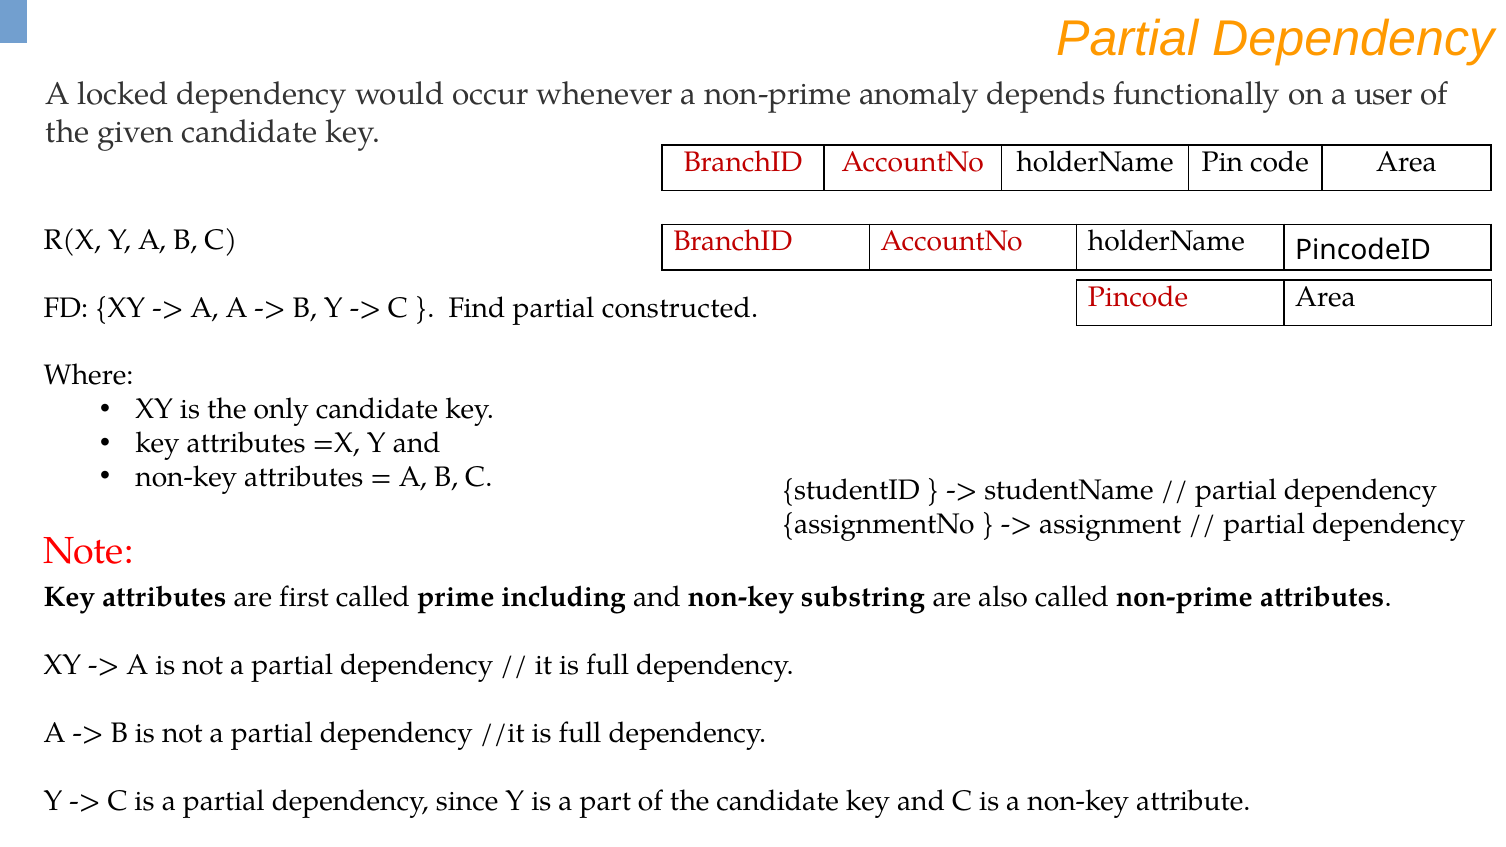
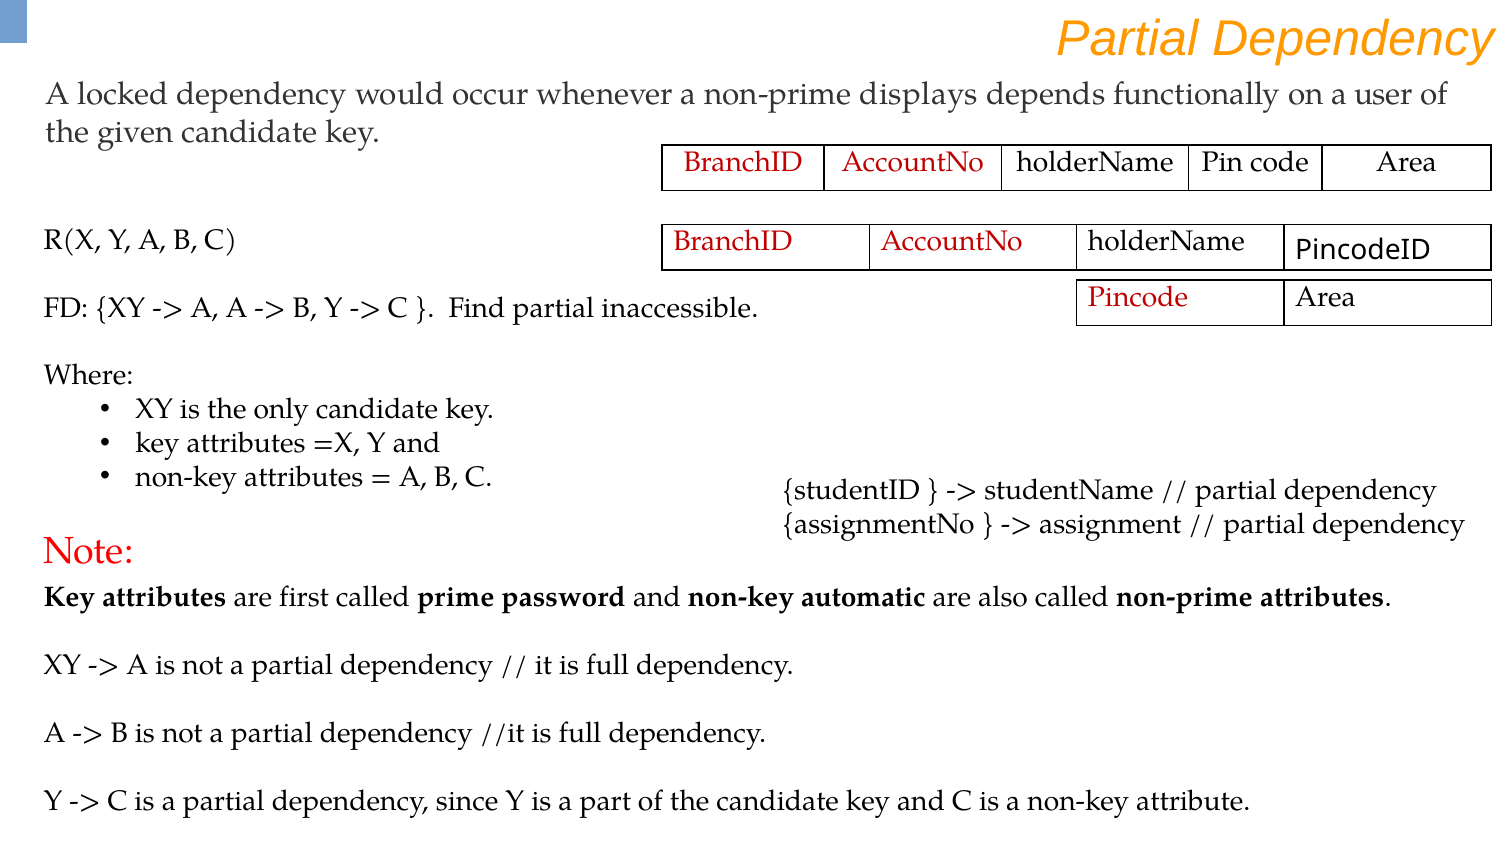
anomaly: anomaly -> displays
constructed: constructed -> inaccessible
including: including -> password
substring: substring -> automatic
